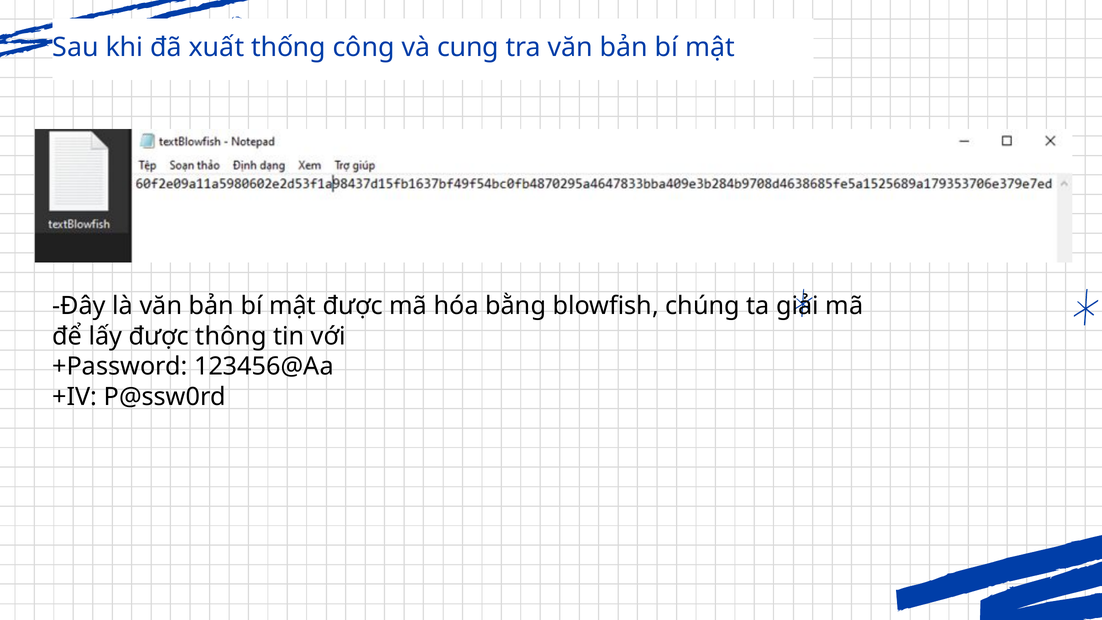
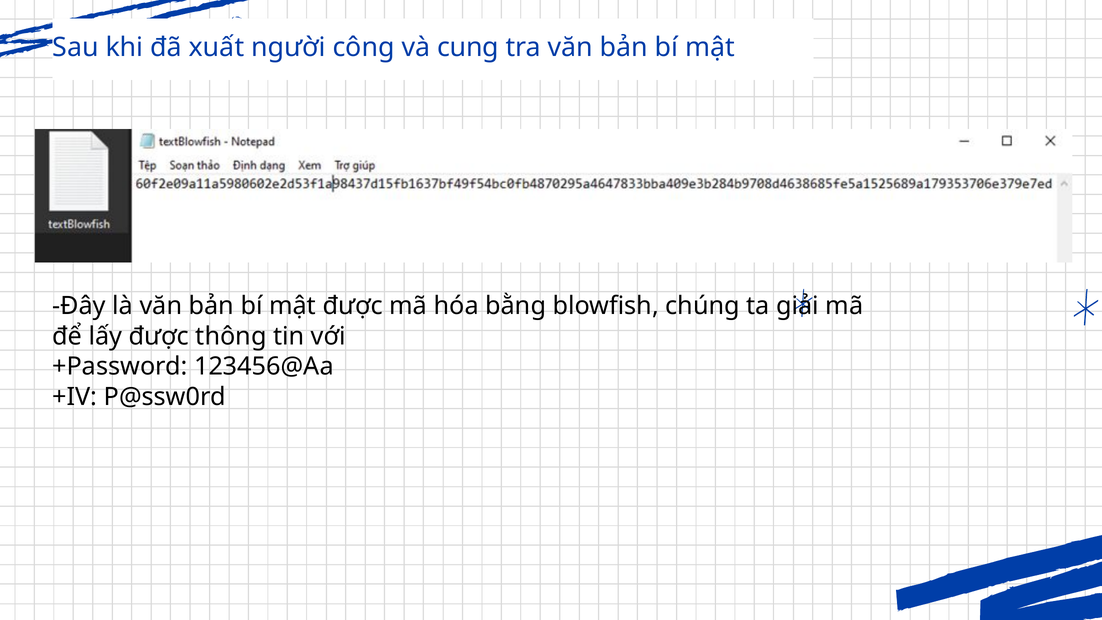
thống: thống -> người
